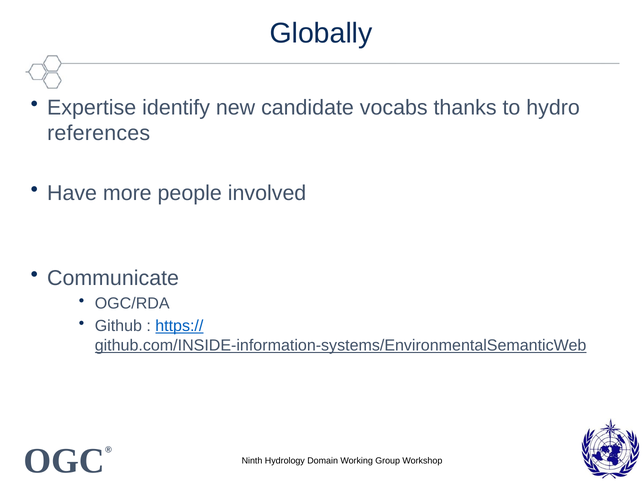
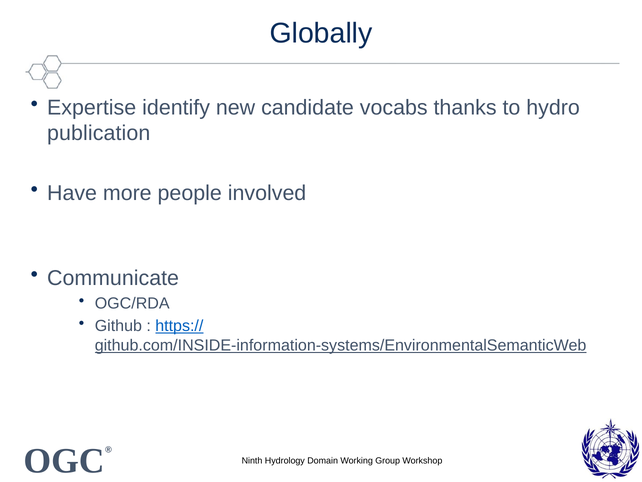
references: references -> publication
